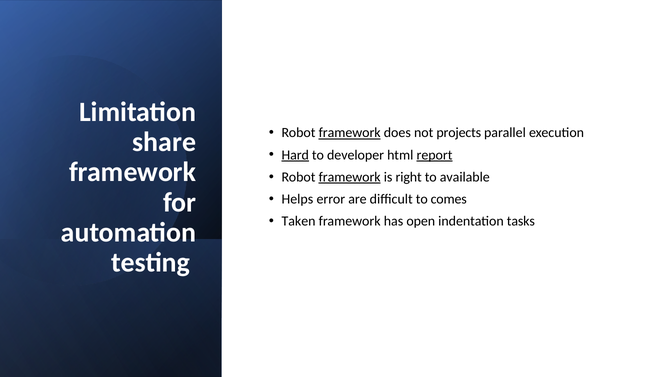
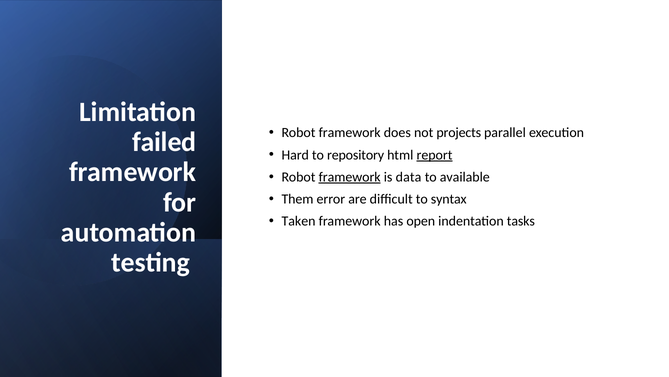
framework at (350, 133) underline: present -> none
share: share -> failed
Hard underline: present -> none
developer: developer -> repository
right: right -> data
Helps: Helps -> Them
comes: comes -> syntax
